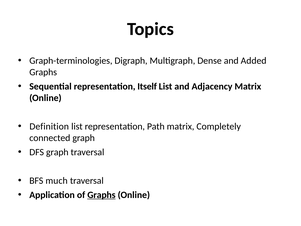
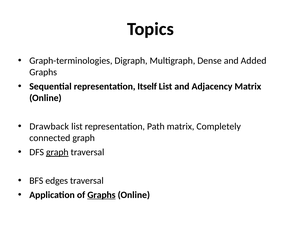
Definition: Definition -> Drawback
graph at (57, 152) underline: none -> present
much: much -> edges
